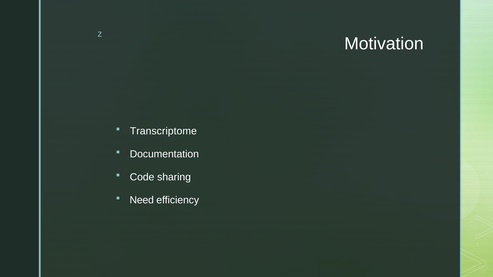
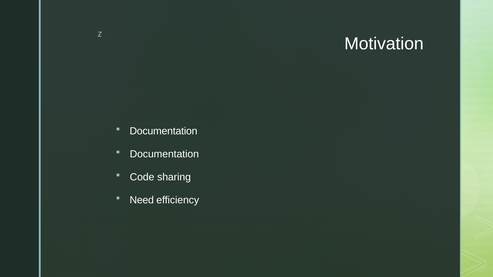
Transcriptome at (163, 131): Transcriptome -> Documentation
